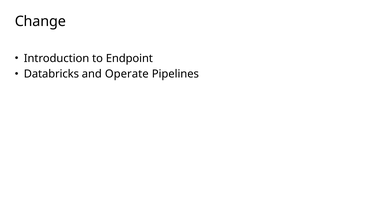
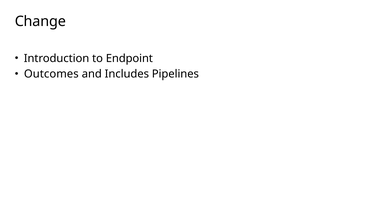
Databricks: Databricks -> Outcomes
Operate: Operate -> Includes
